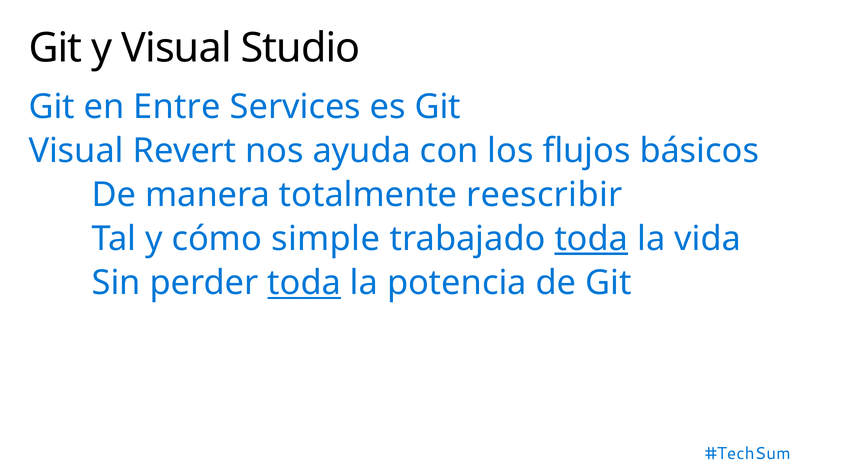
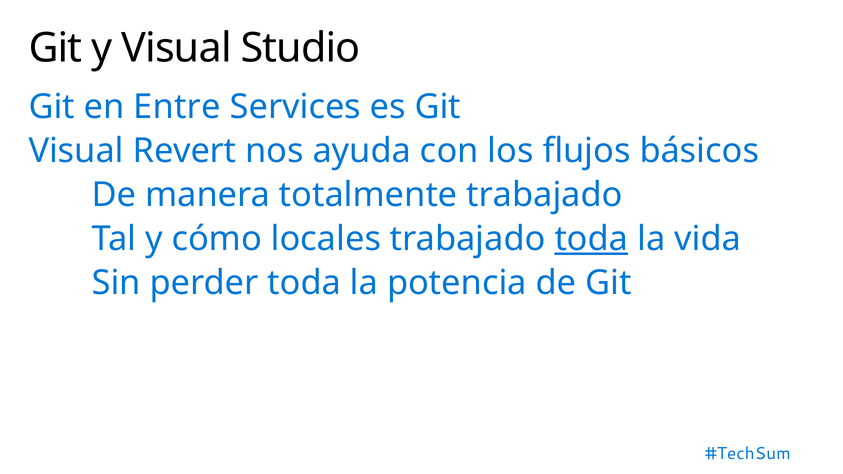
totalmente reescribir: reescribir -> trabajado
simple: simple -> locales
toda at (304, 283) underline: present -> none
